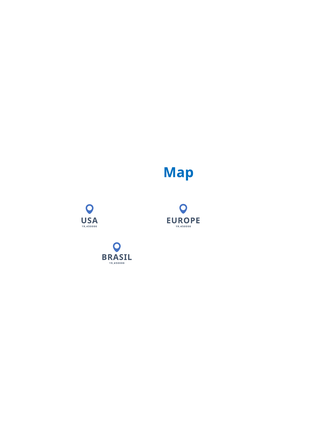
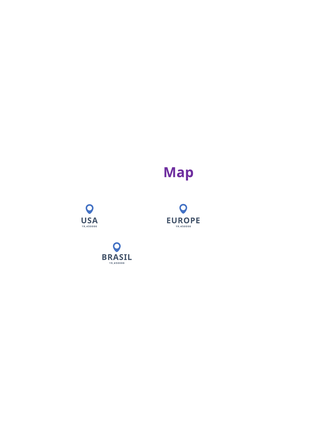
Map colour: blue -> purple
